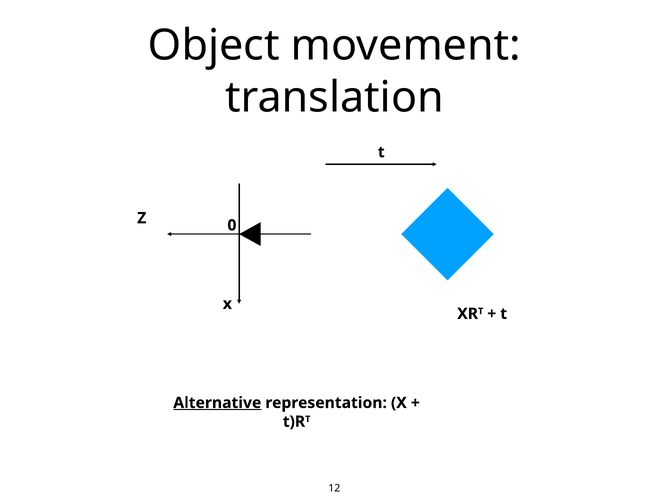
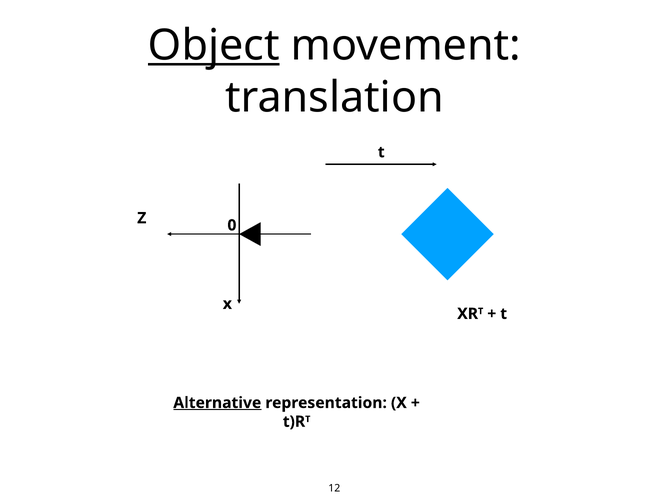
Object underline: none -> present
